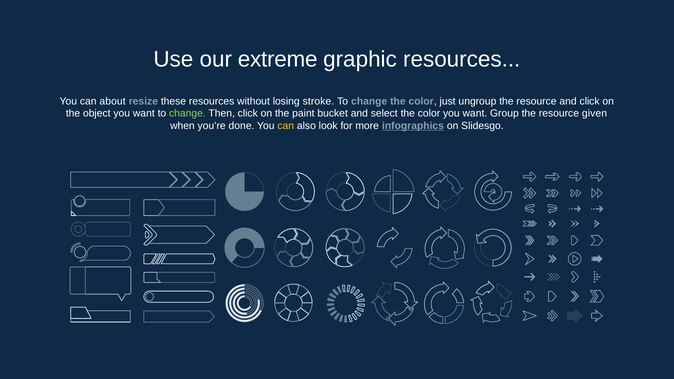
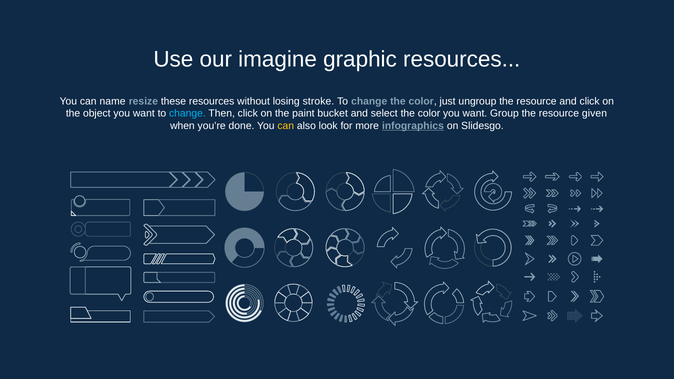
extreme: extreme -> imagine
about: about -> name
change at (187, 114) colour: light green -> light blue
